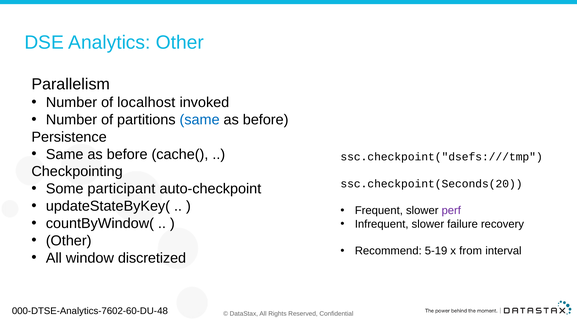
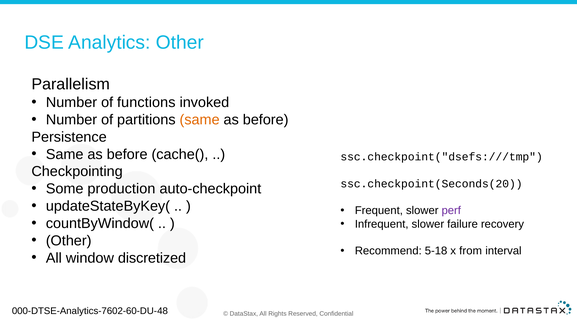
localhost: localhost -> functions
same at (200, 120) colour: blue -> orange
participant: participant -> production
5-19: 5-19 -> 5-18
